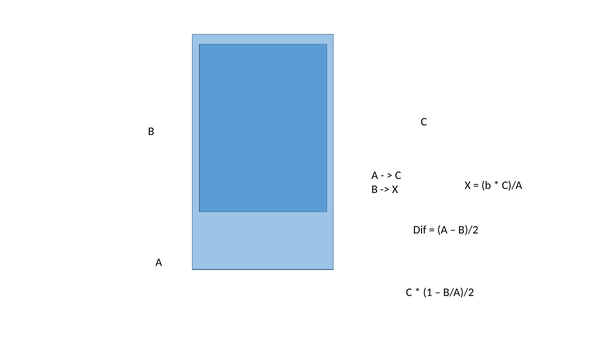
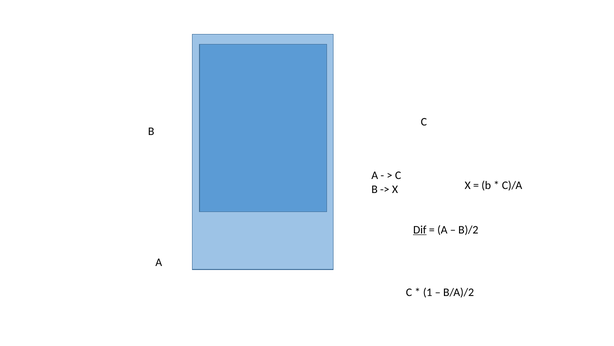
Dif underline: none -> present
